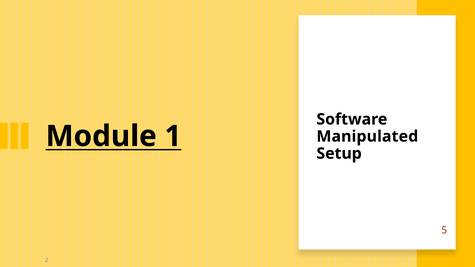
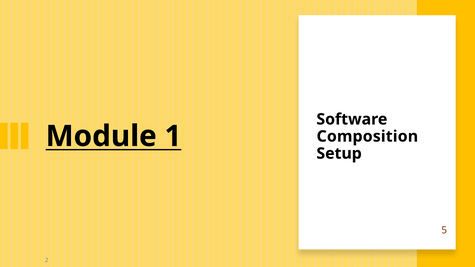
Manipulated: Manipulated -> Composition
